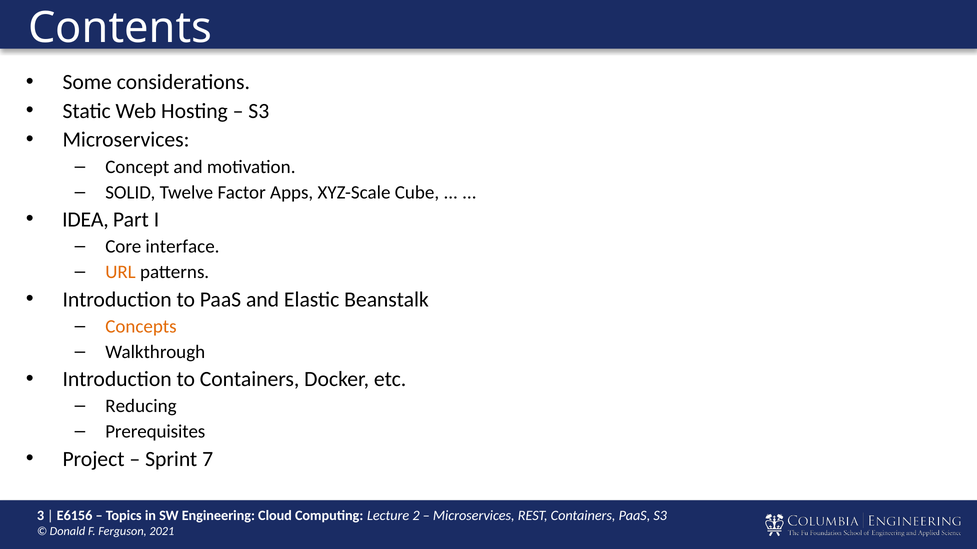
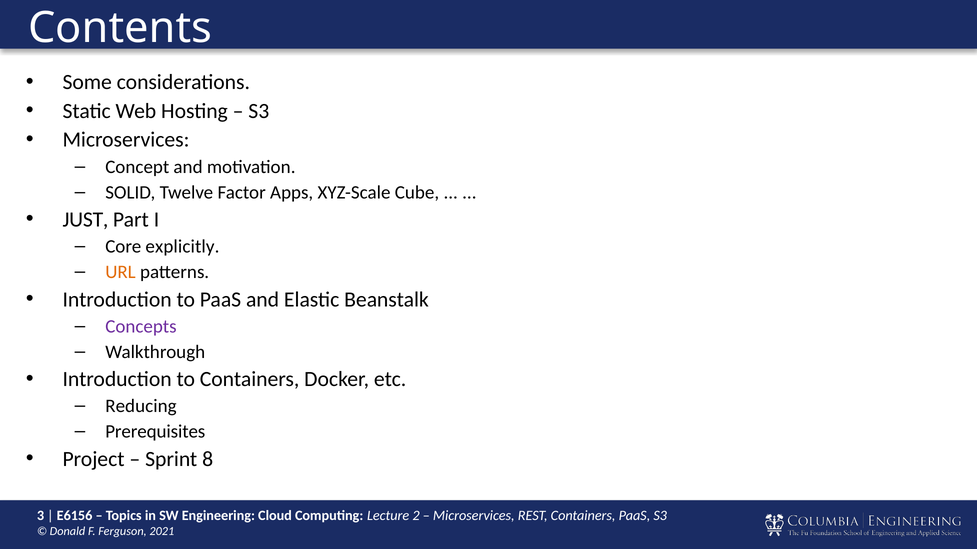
IDEA: IDEA -> JUST
interface: interface -> explicitly
Concepts colour: orange -> purple
7: 7 -> 8
